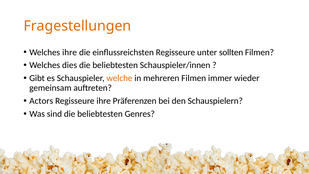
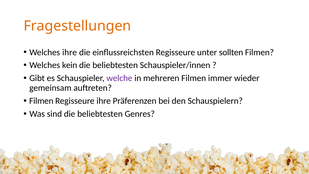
dies: dies -> kein
welche colour: orange -> purple
Actors at (41, 101): Actors -> Filmen
